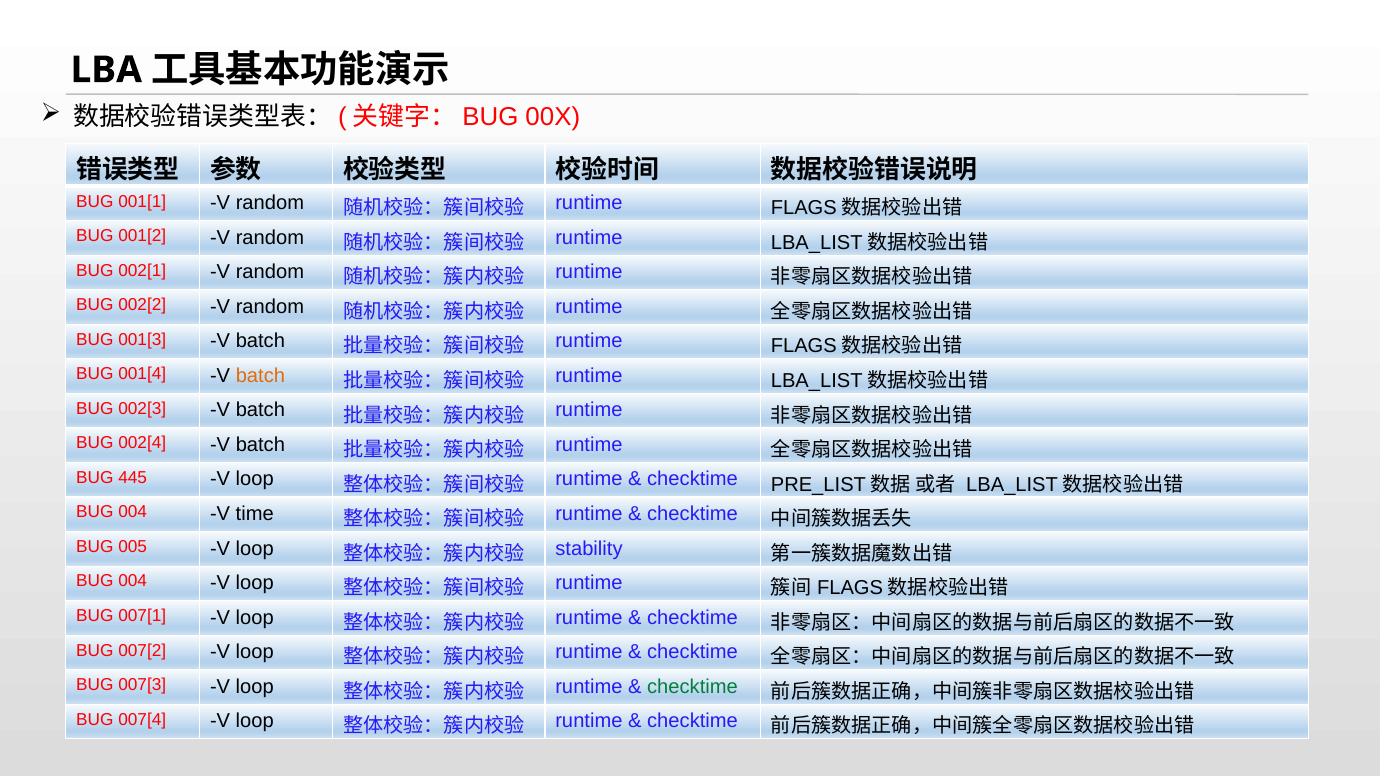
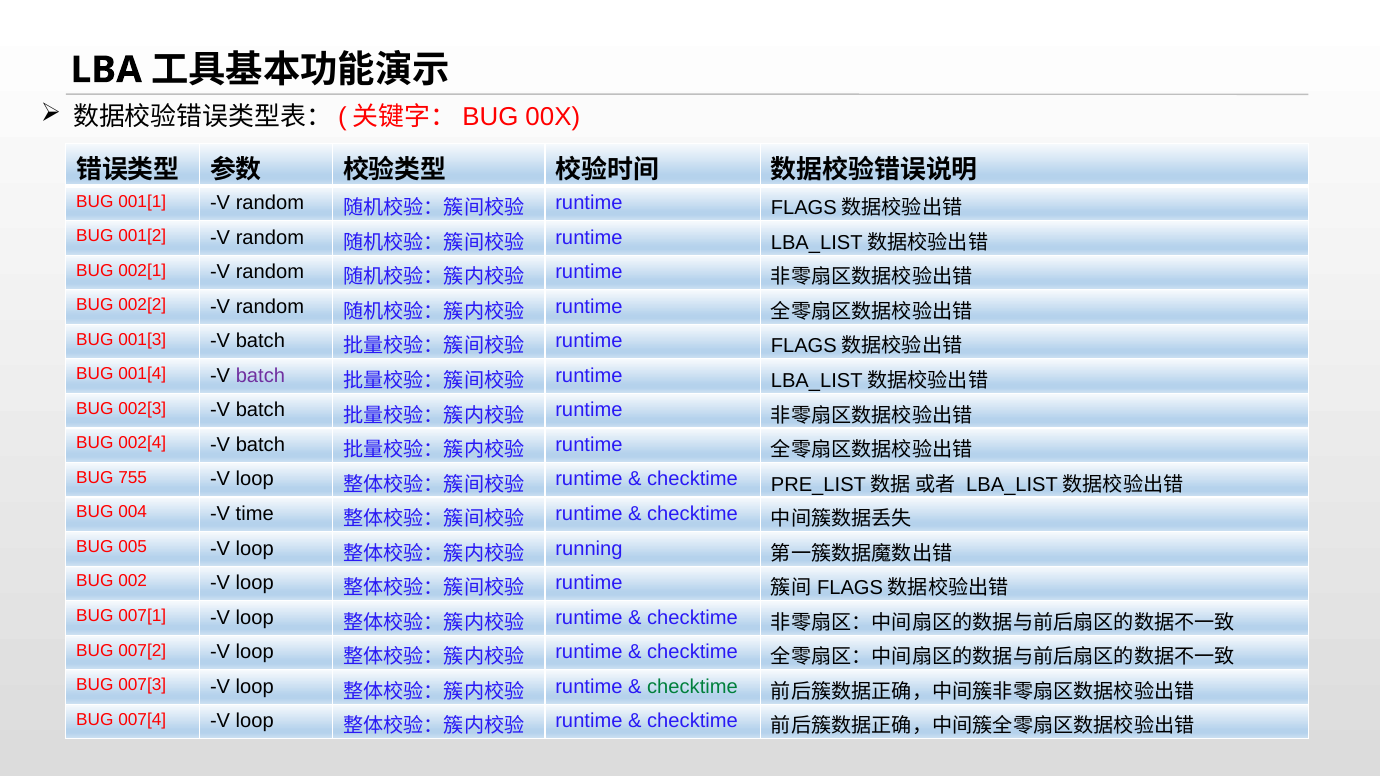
batch at (260, 376) colour: orange -> purple
445: 445 -> 755
stability: stability -> running
004 at (133, 581): 004 -> 002
